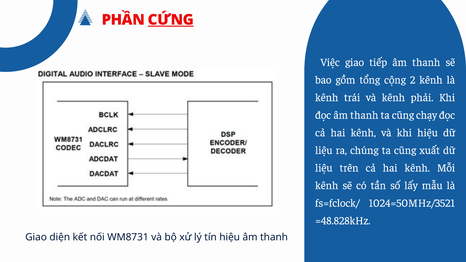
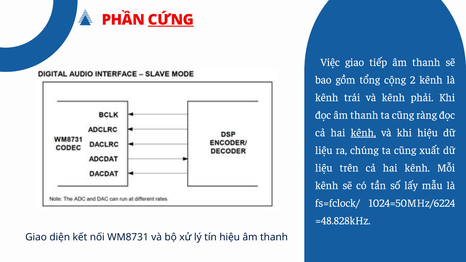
chạy: chạy -> ràng
kênh at (363, 133) underline: none -> present
1024=50MHz/3521: 1024=50MHz/3521 -> 1024=50MHz/6224
